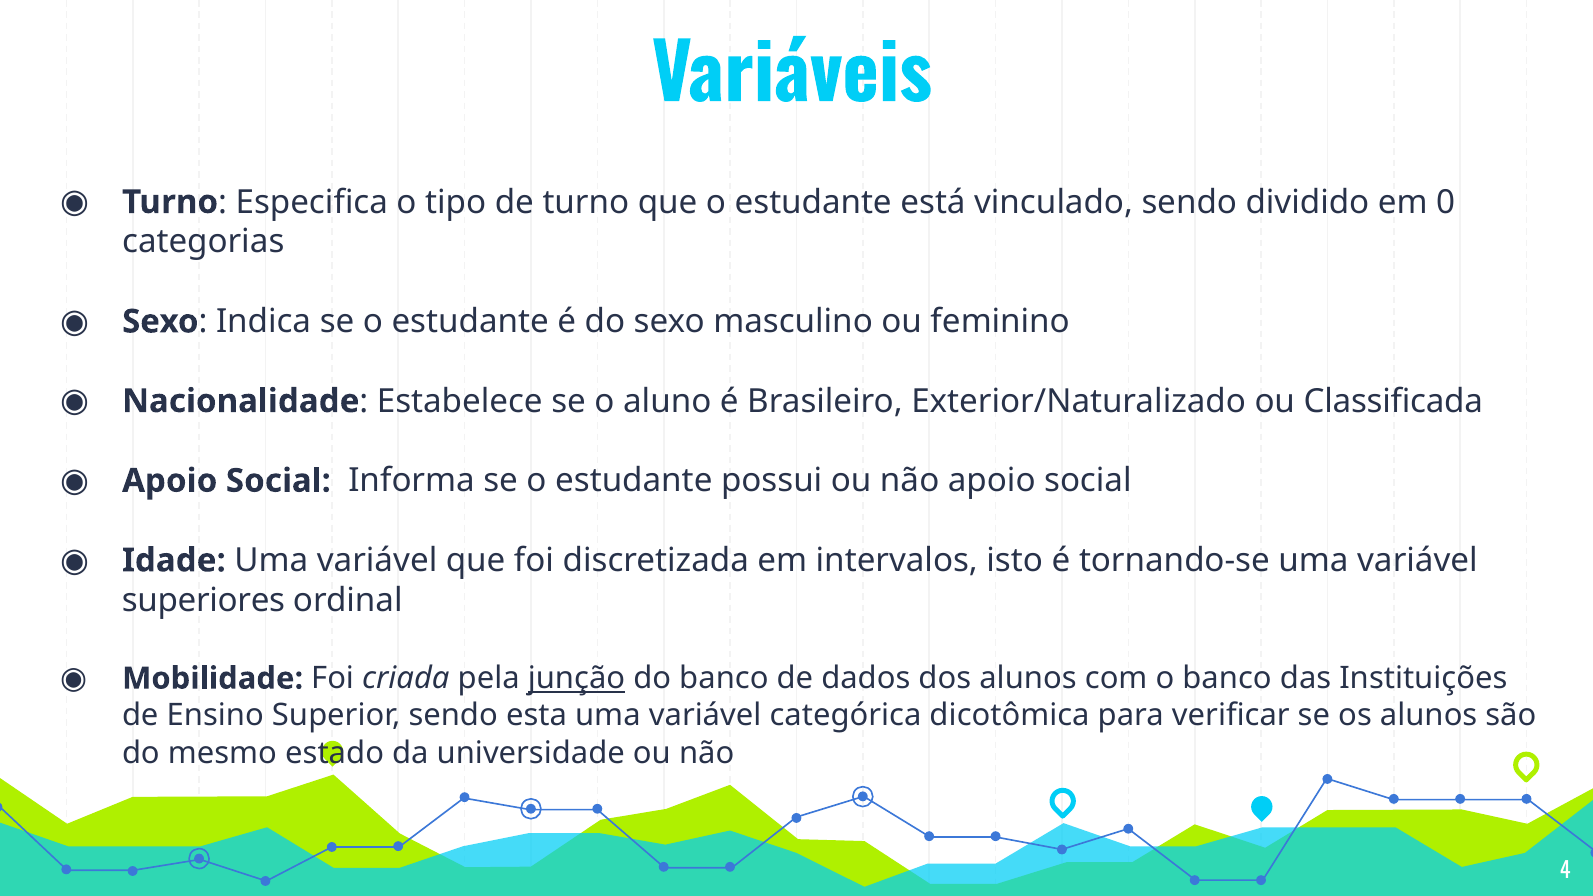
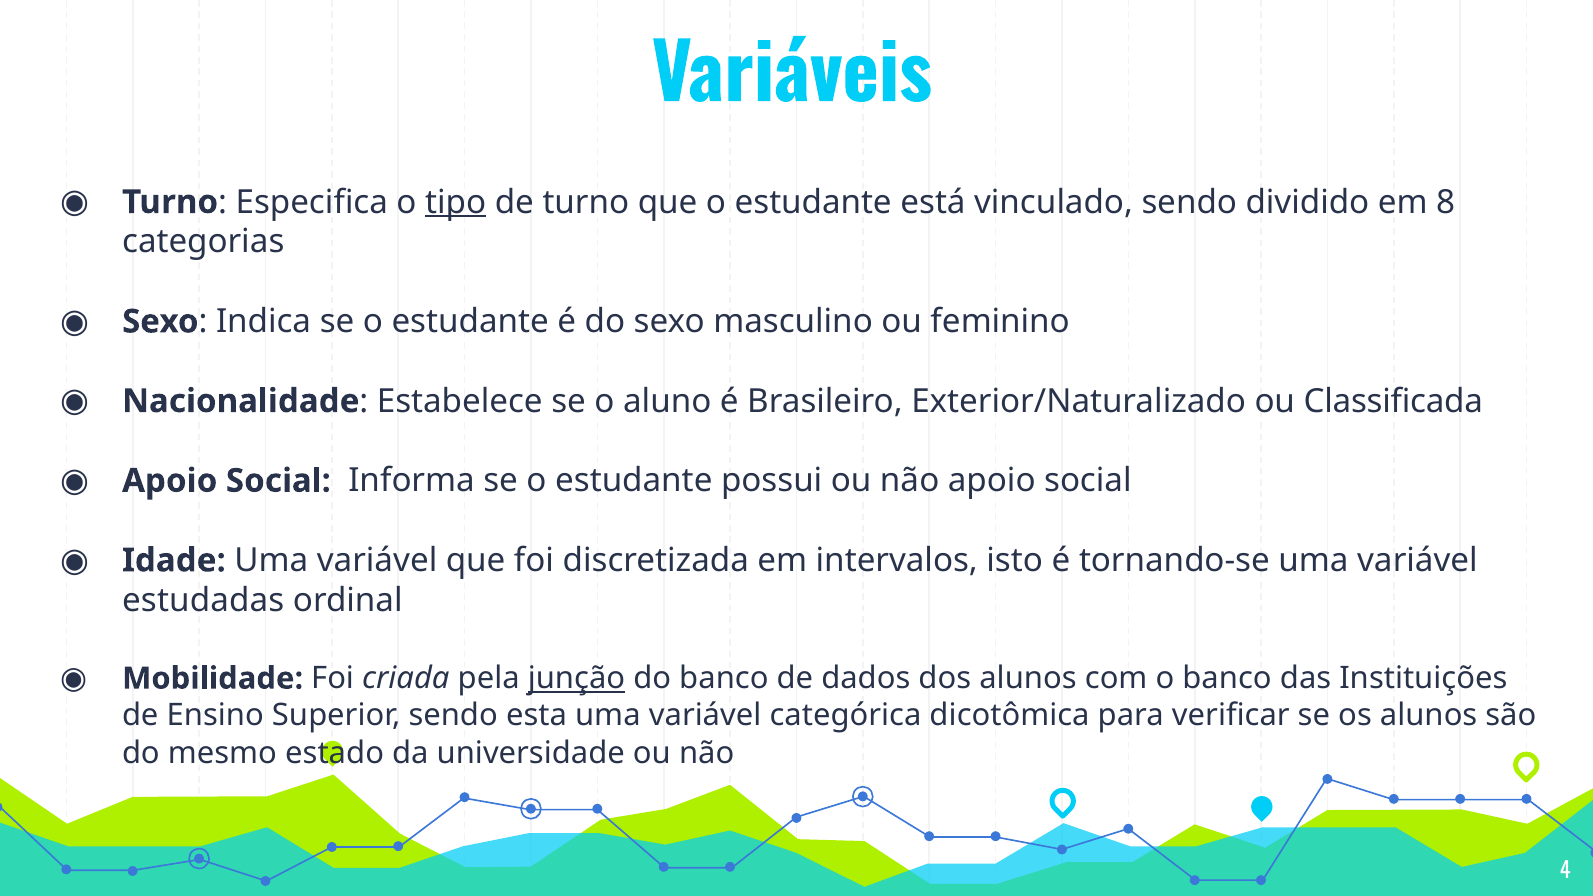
tipo underline: none -> present
0: 0 -> 8
superiores: superiores -> estudadas
